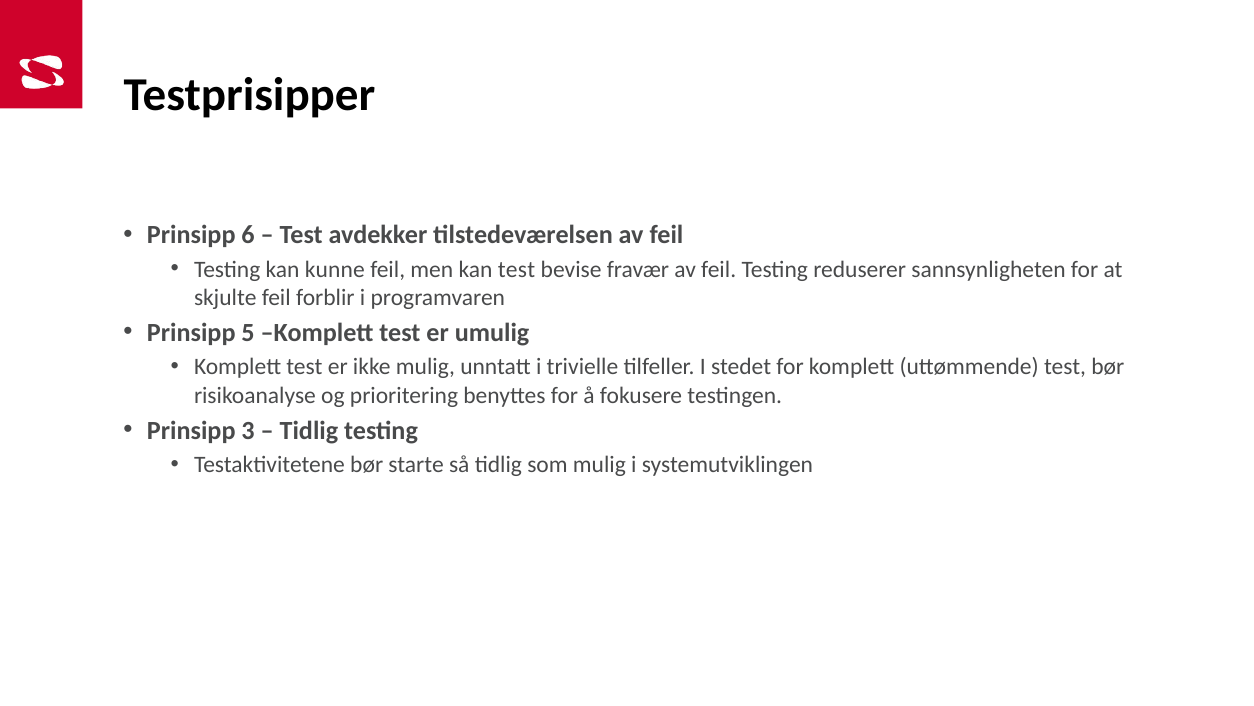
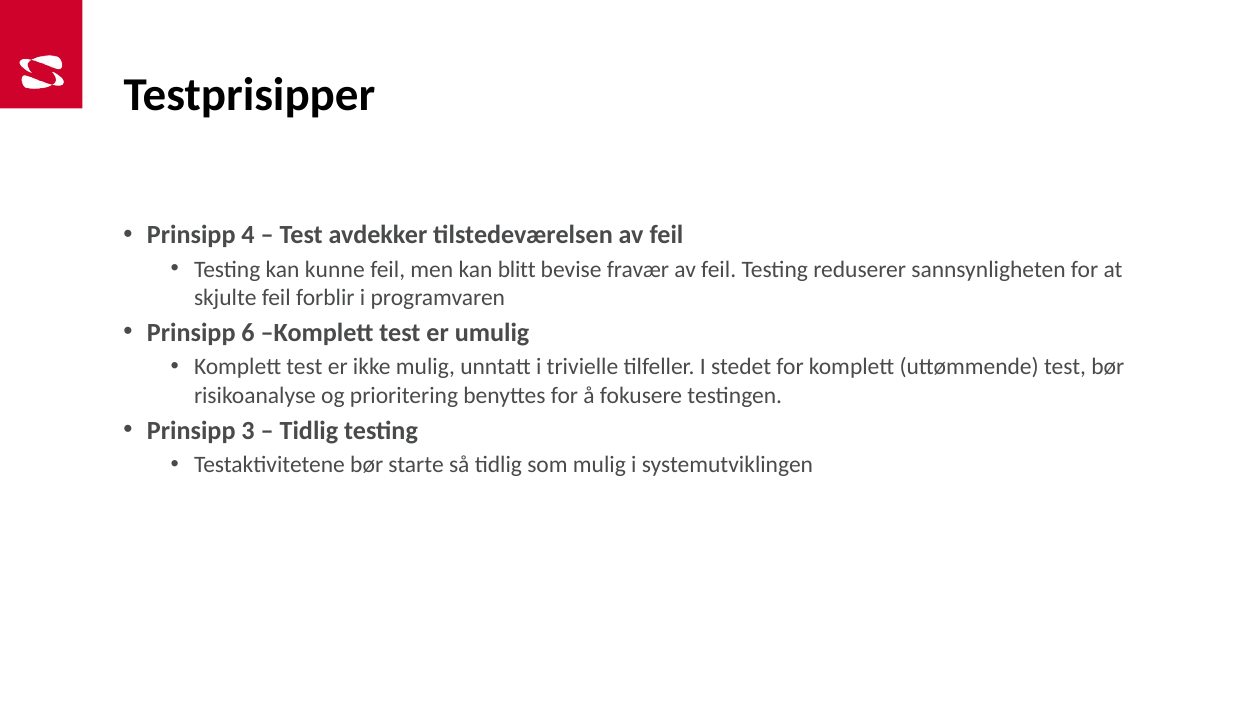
6: 6 -> 4
kan test: test -> blitt
5: 5 -> 6
